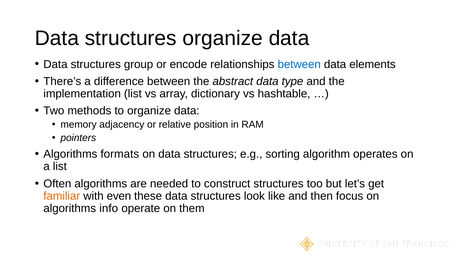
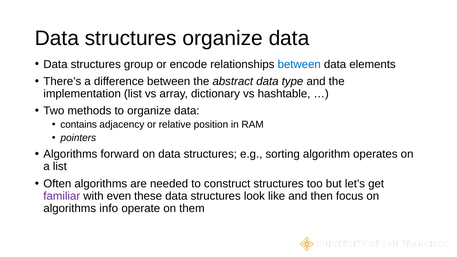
memory: memory -> contains
formats: formats -> forward
familiar colour: orange -> purple
